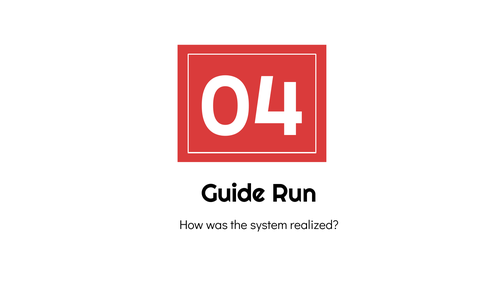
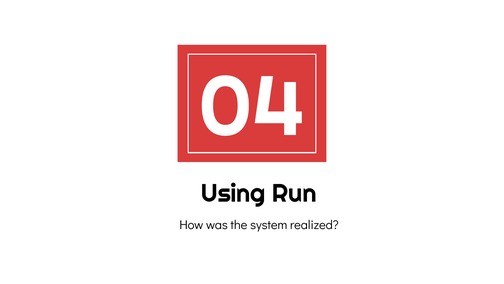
Guide: Guide -> Using
